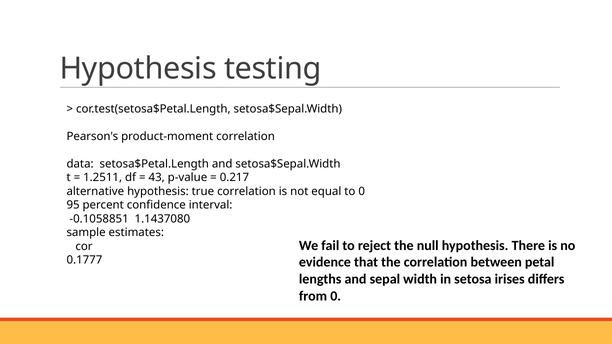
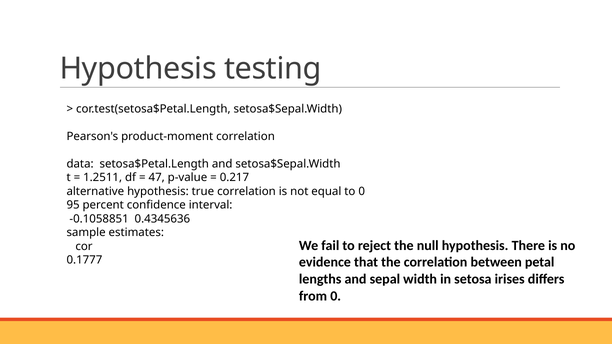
43: 43 -> 47
1.1437080: 1.1437080 -> 0.4345636
